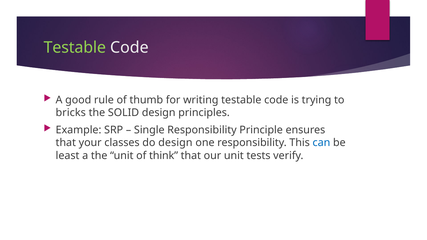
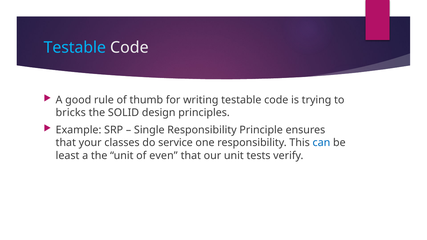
Testable at (75, 48) colour: light green -> light blue
do design: design -> service
think: think -> even
